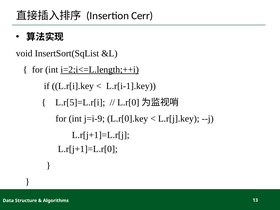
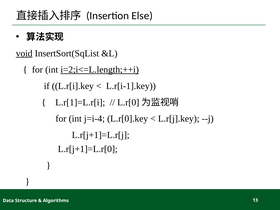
Cerr: Cerr -> Else
void underline: none -> present
L.r[5]=L.r[i: L.r[5]=L.r[i -> L.r[1]=L.r[i
j=i-9: j=i-9 -> j=i-4
